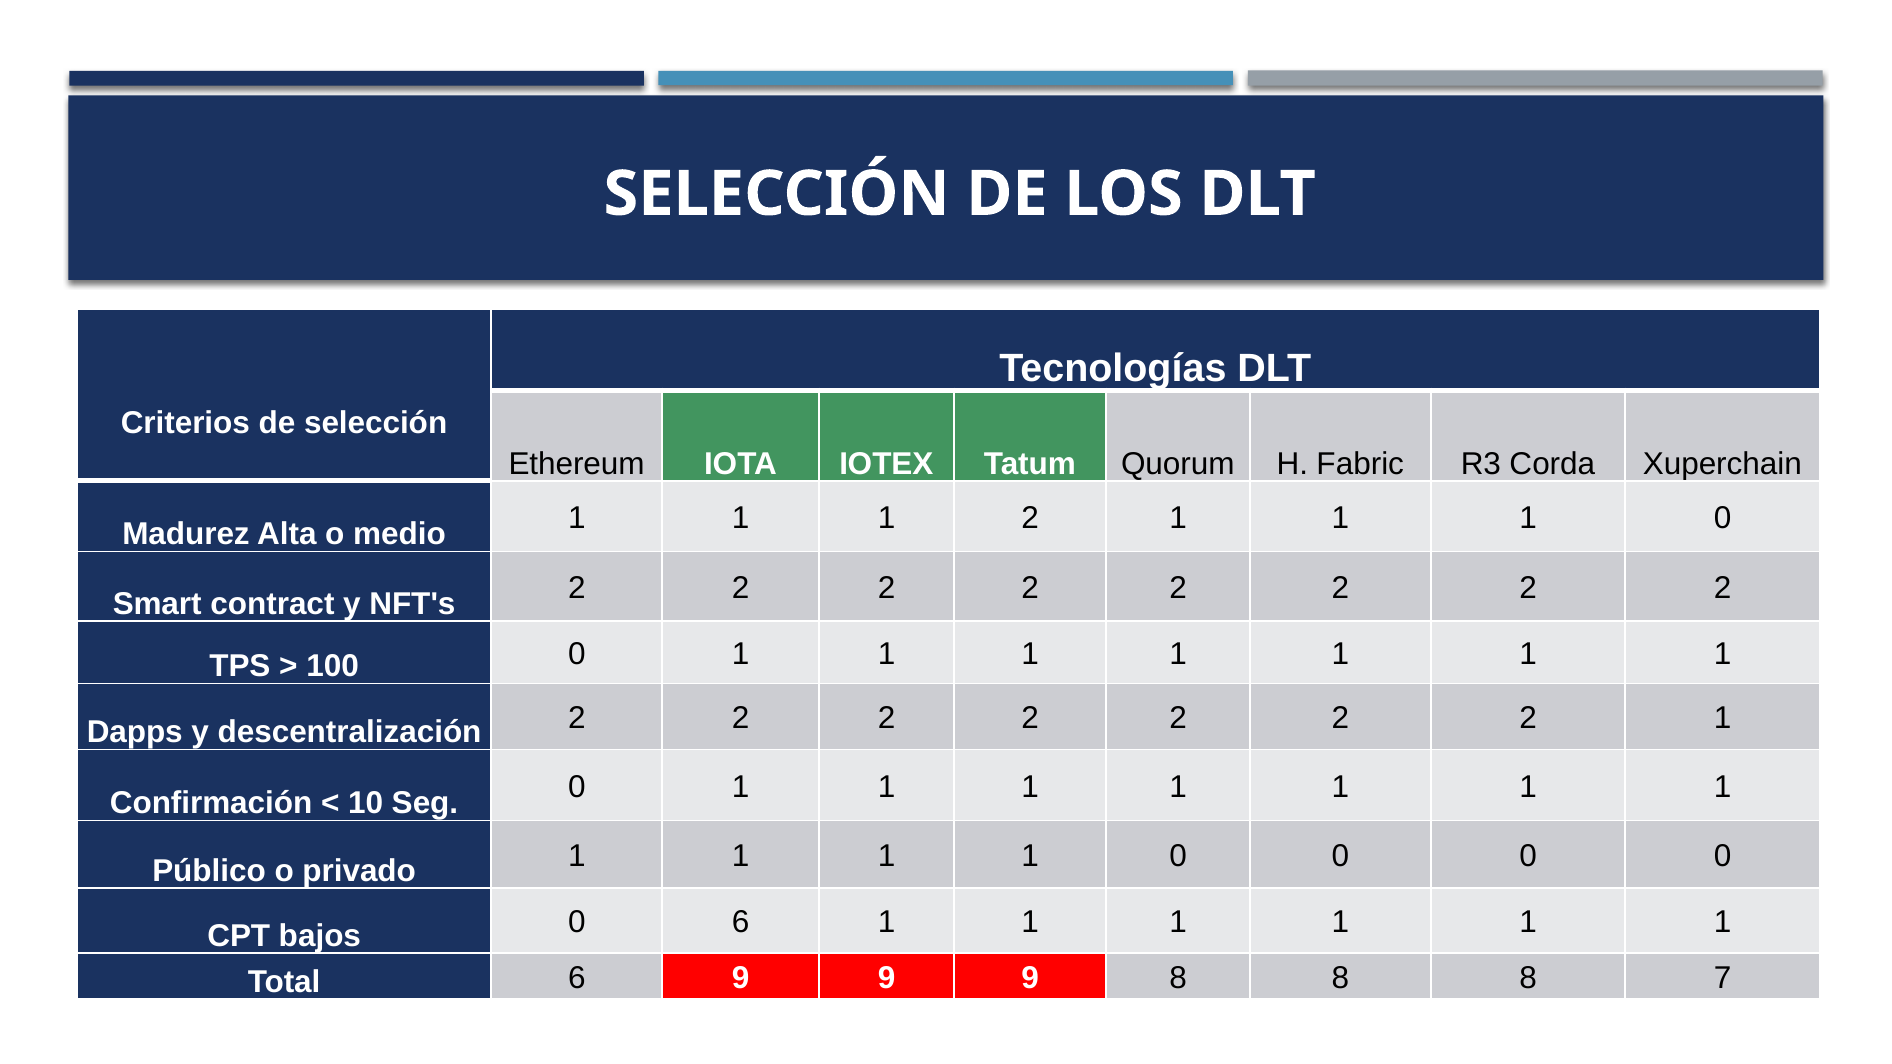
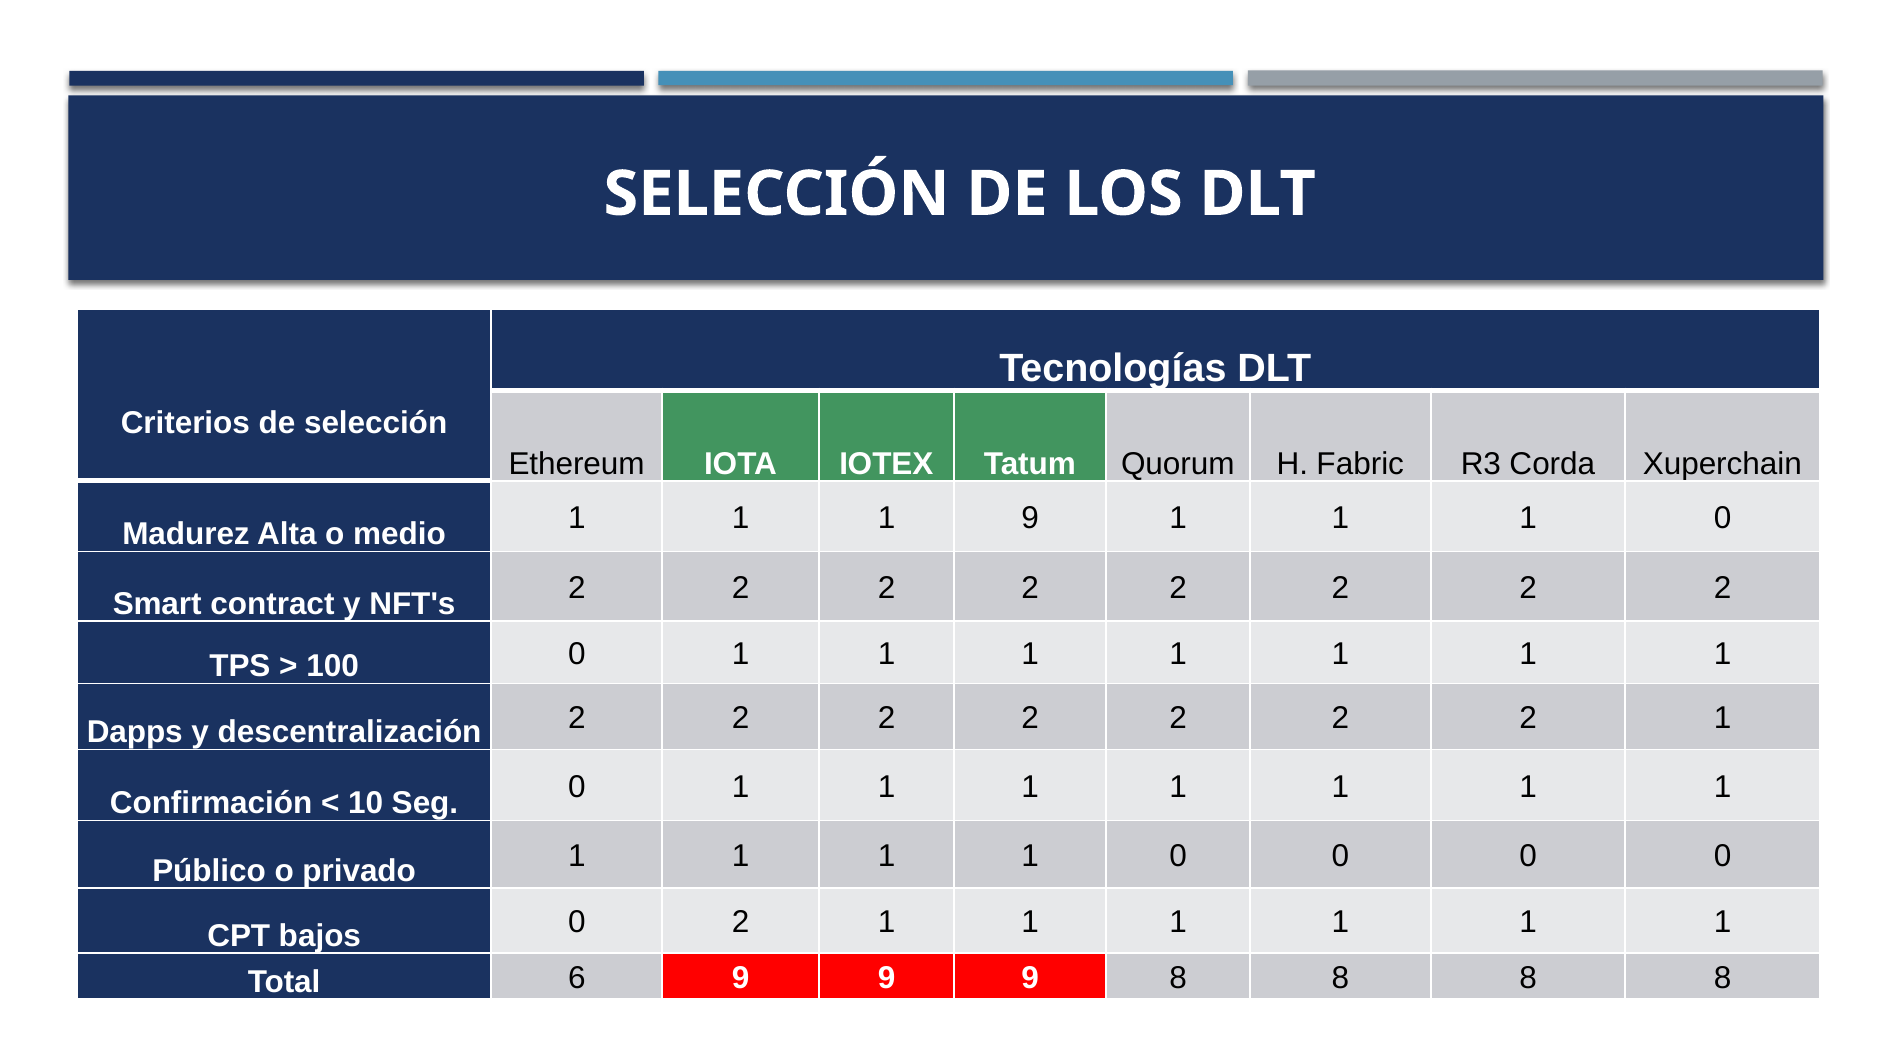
1 2: 2 -> 9
0 6: 6 -> 2
8 8 8 7: 7 -> 8
